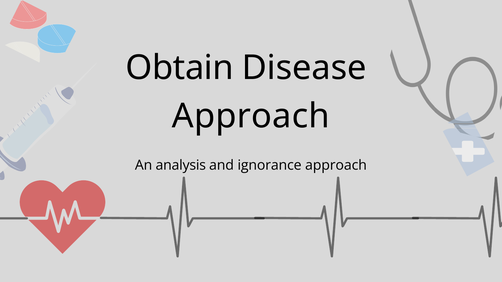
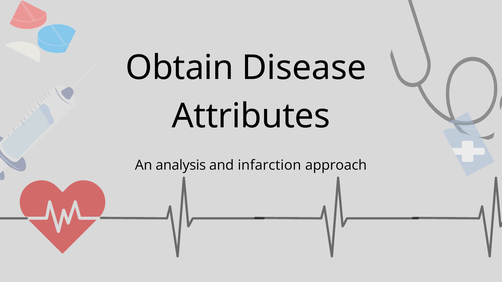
Approach at (251, 116): Approach -> Attributes
ignorance: ignorance -> infarction
